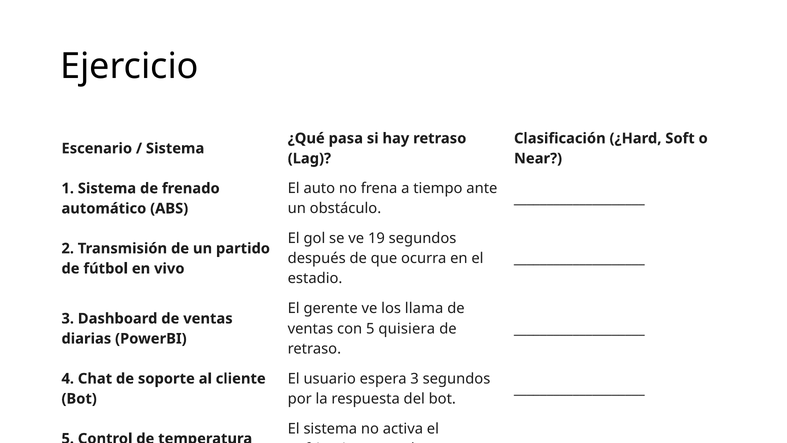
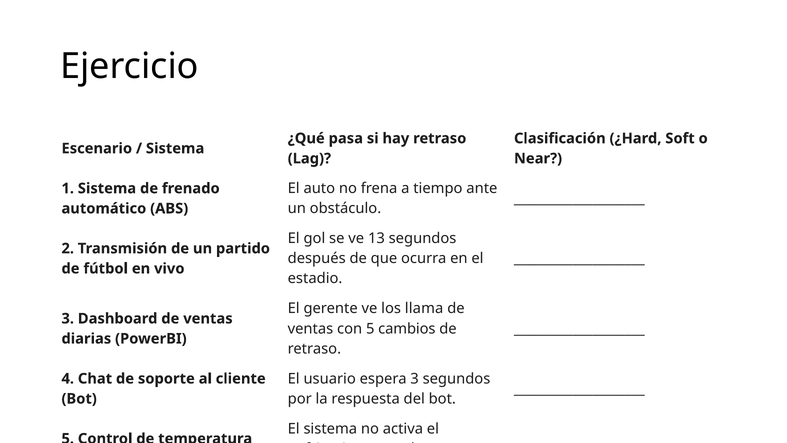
19: 19 -> 13
quisiera: quisiera -> cambios
